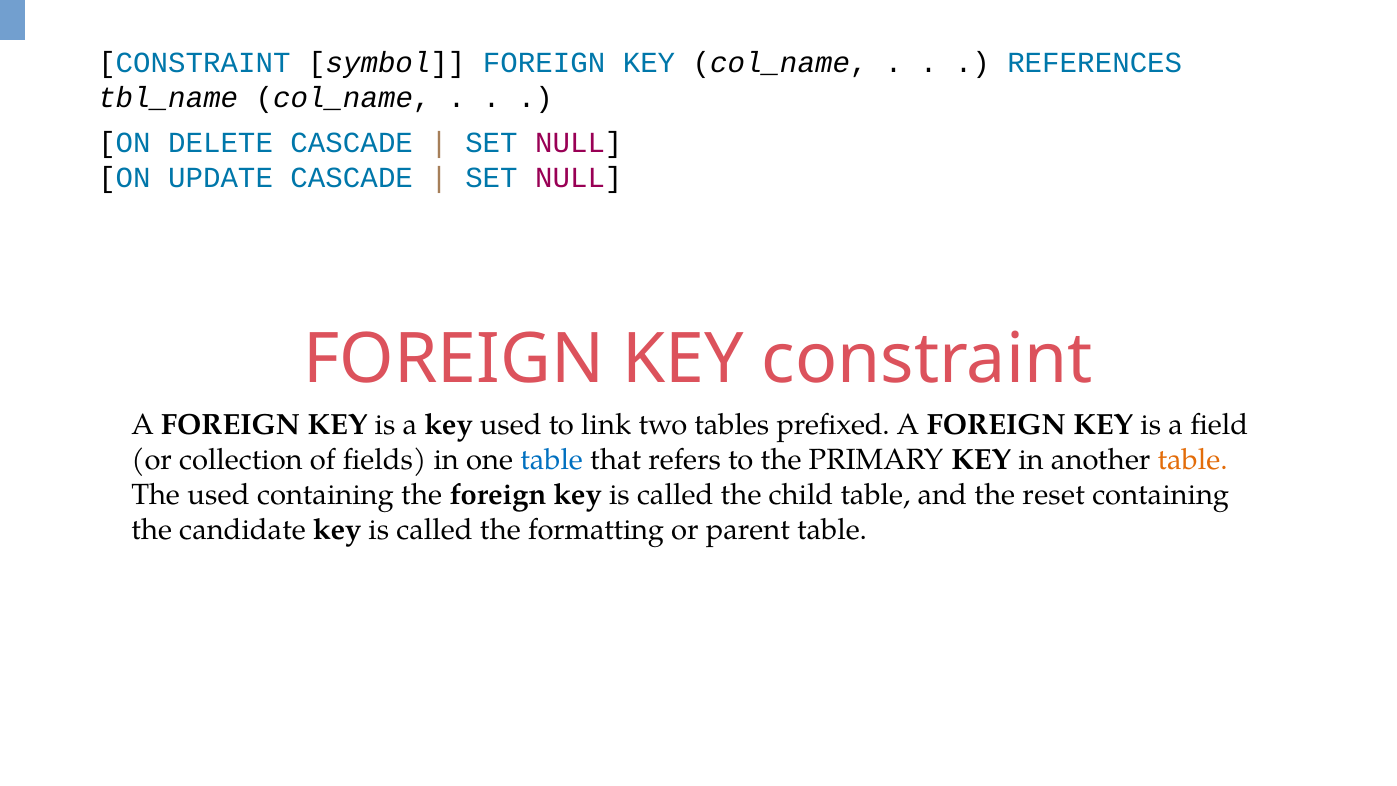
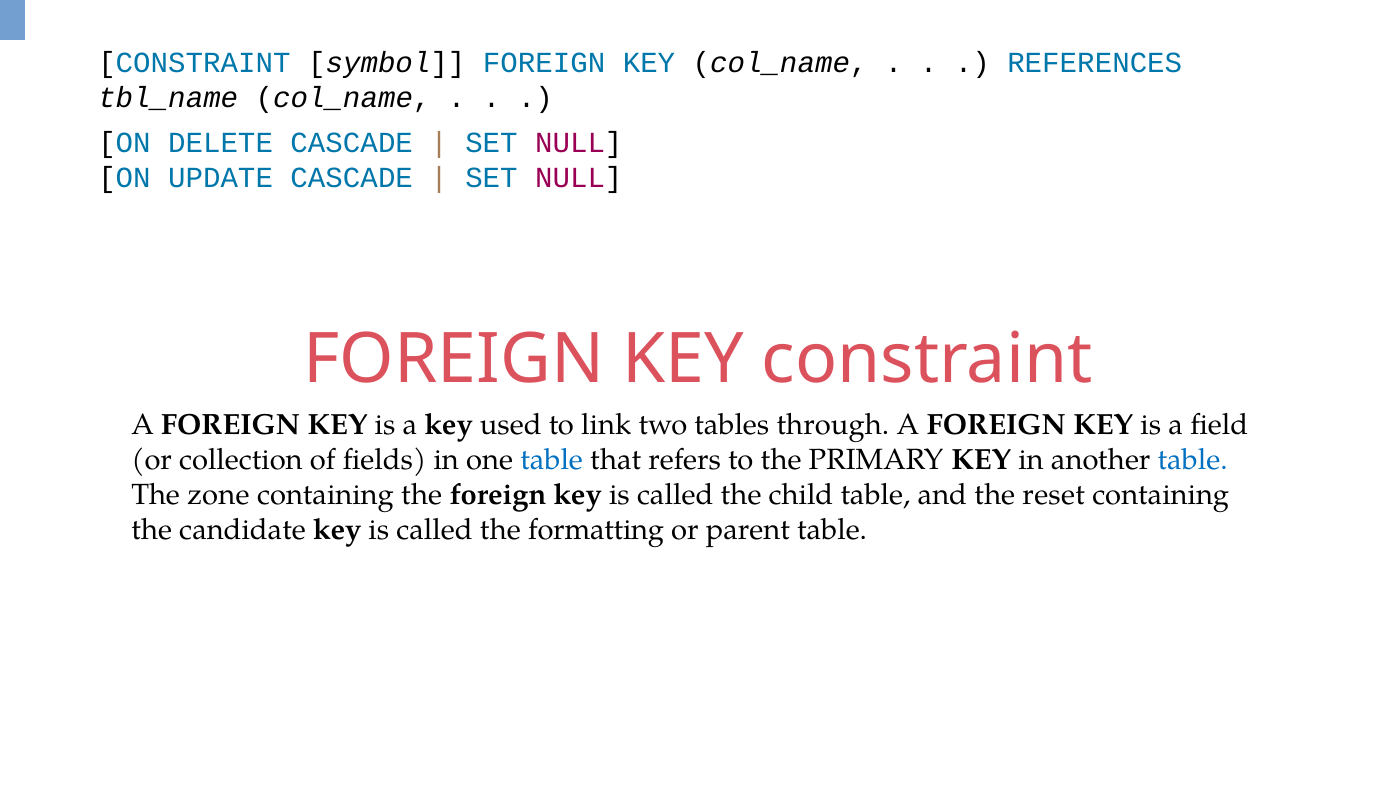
prefixed: prefixed -> through
table at (1193, 460) colour: orange -> blue
The used: used -> zone
